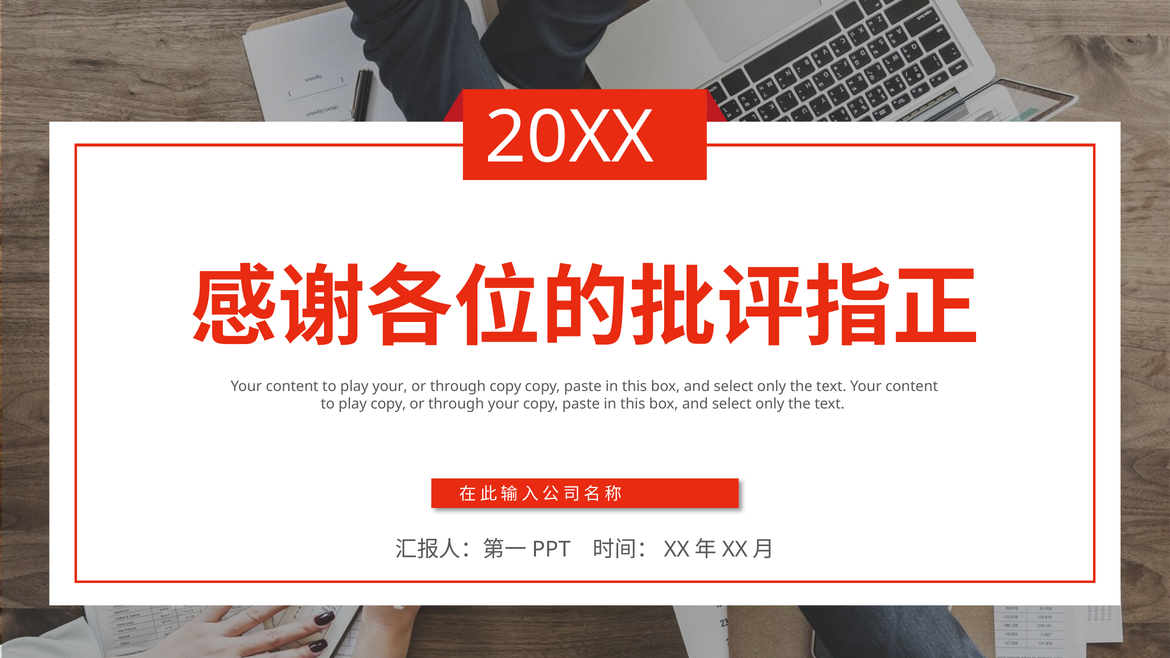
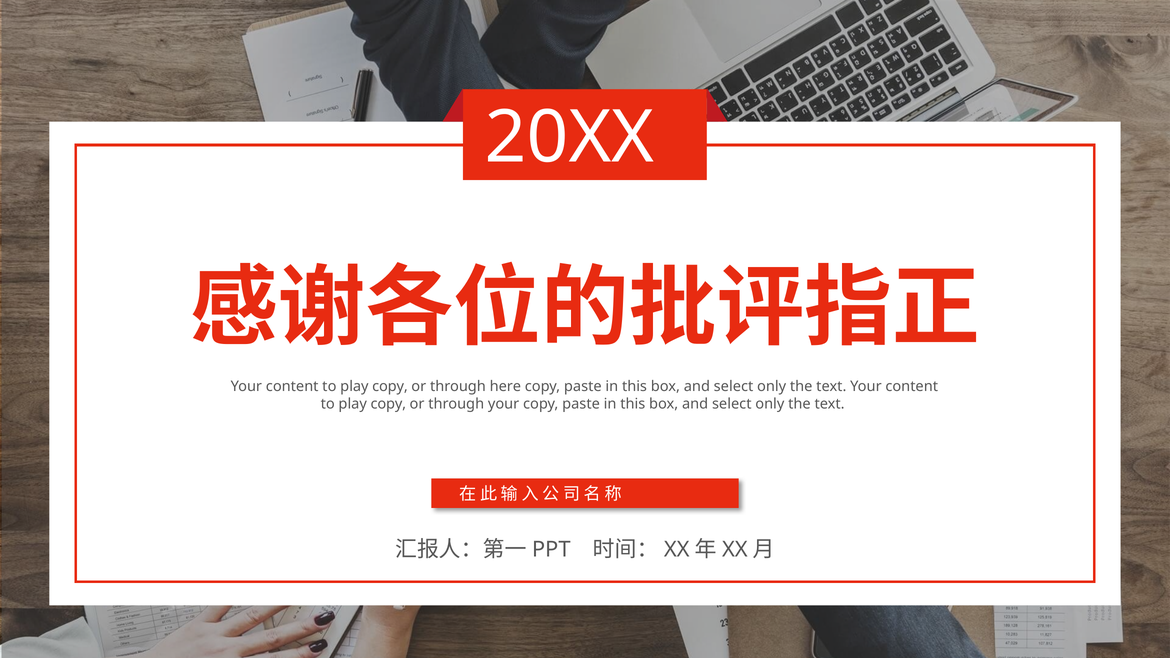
your at (390, 387): your -> copy
through copy: copy -> here
